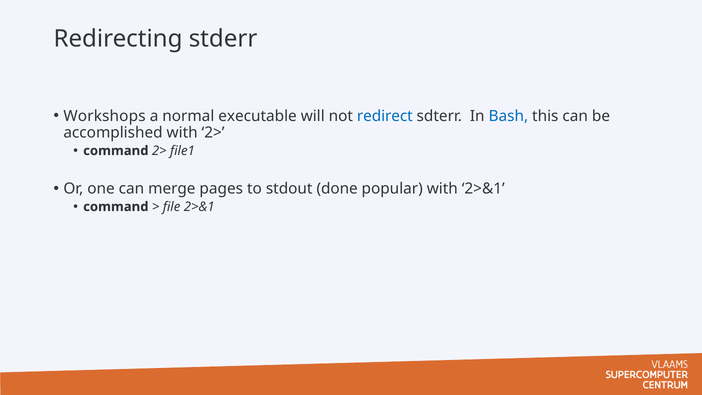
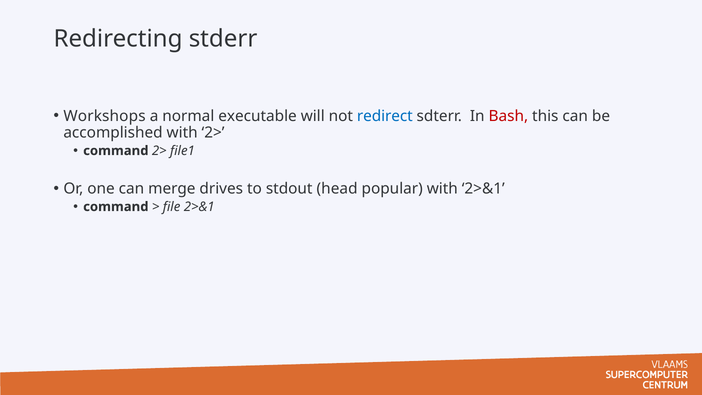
Bash colour: blue -> red
pages: pages -> drives
done: done -> head
